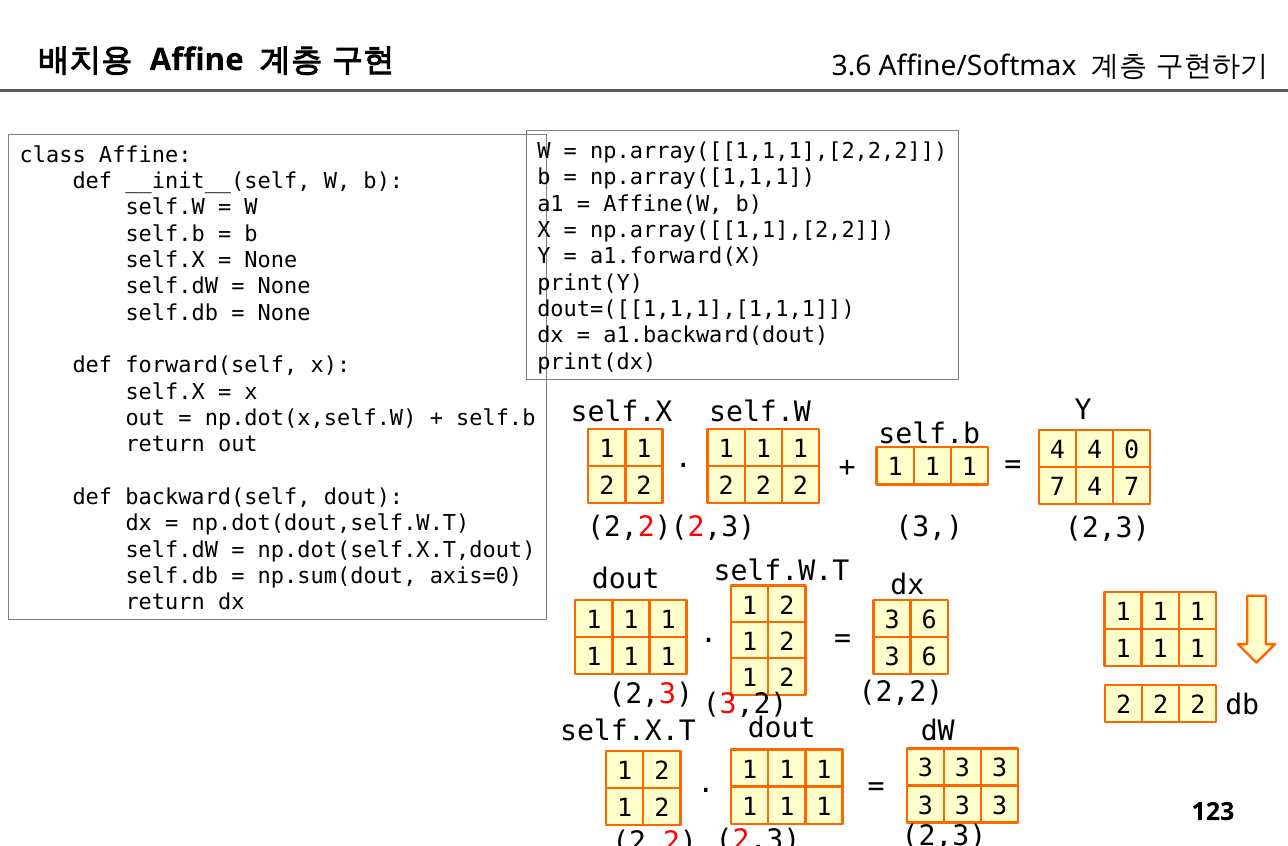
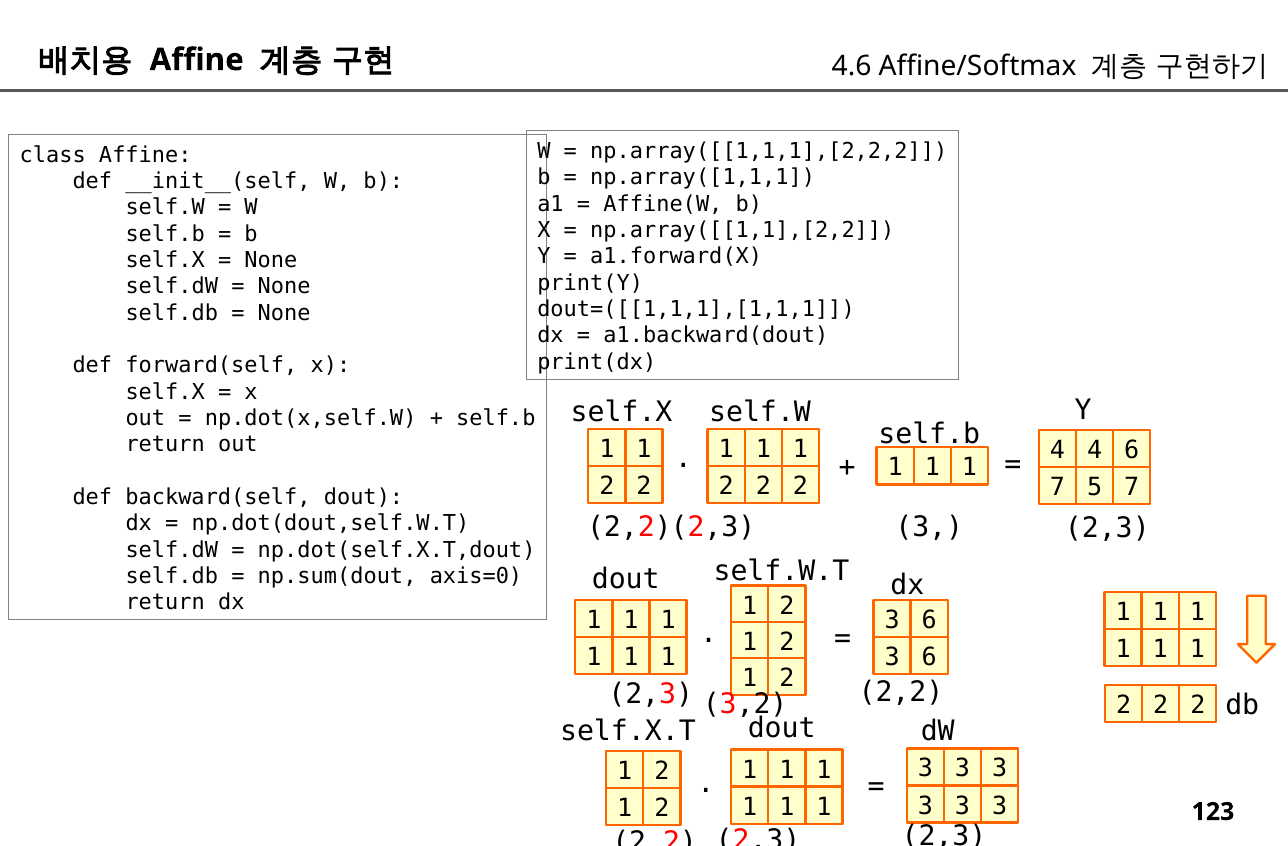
3.6: 3.6 -> 4.6
4 0: 0 -> 6
7 4: 4 -> 5
